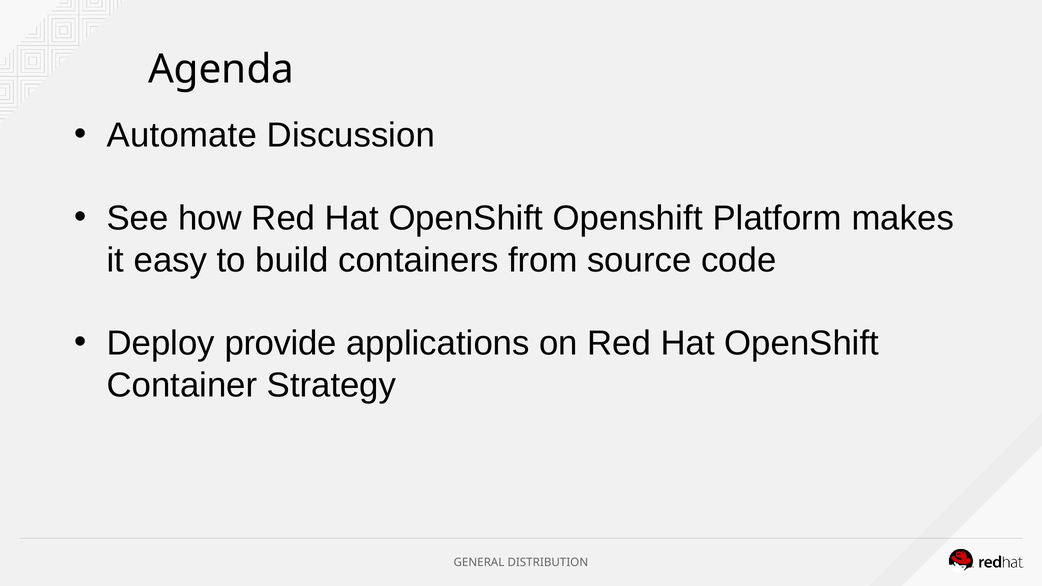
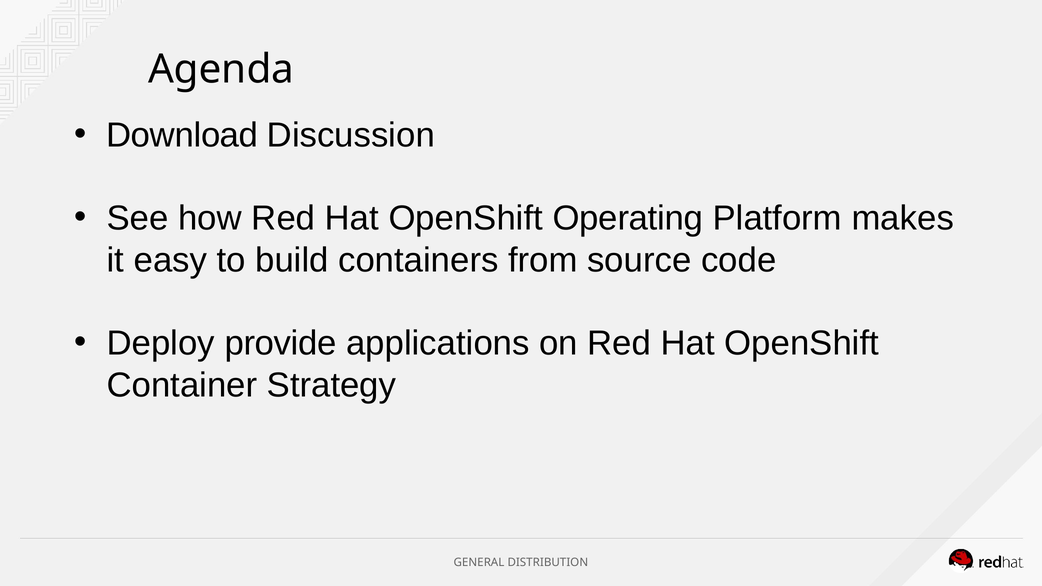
Automate: Automate -> Download
OpenShift Openshift: Openshift -> Operating
